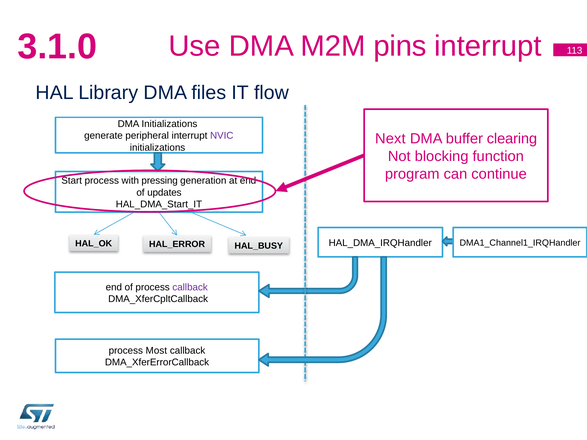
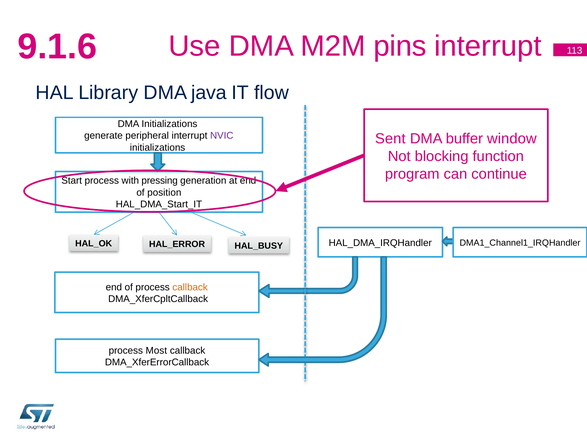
3.1.0: 3.1.0 -> 9.1.6
files: files -> java
Next: Next -> Sent
clearing: clearing -> window
updates: updates -> position
callback at (190, 287) colour: purple -> orange
